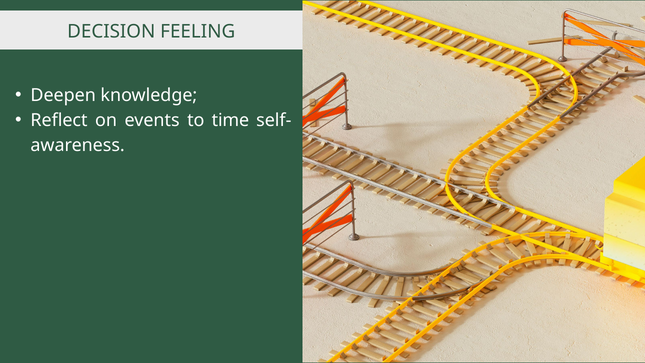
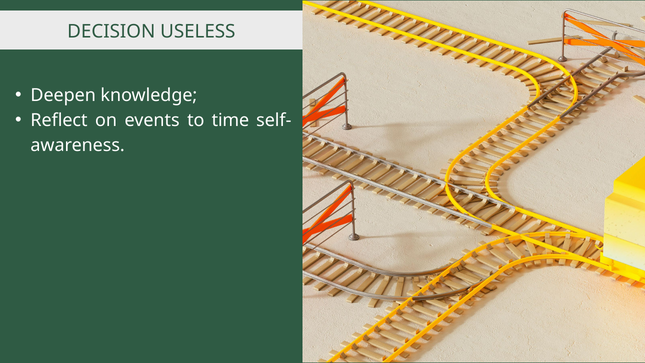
FEELING: FEELING -> USELESS
